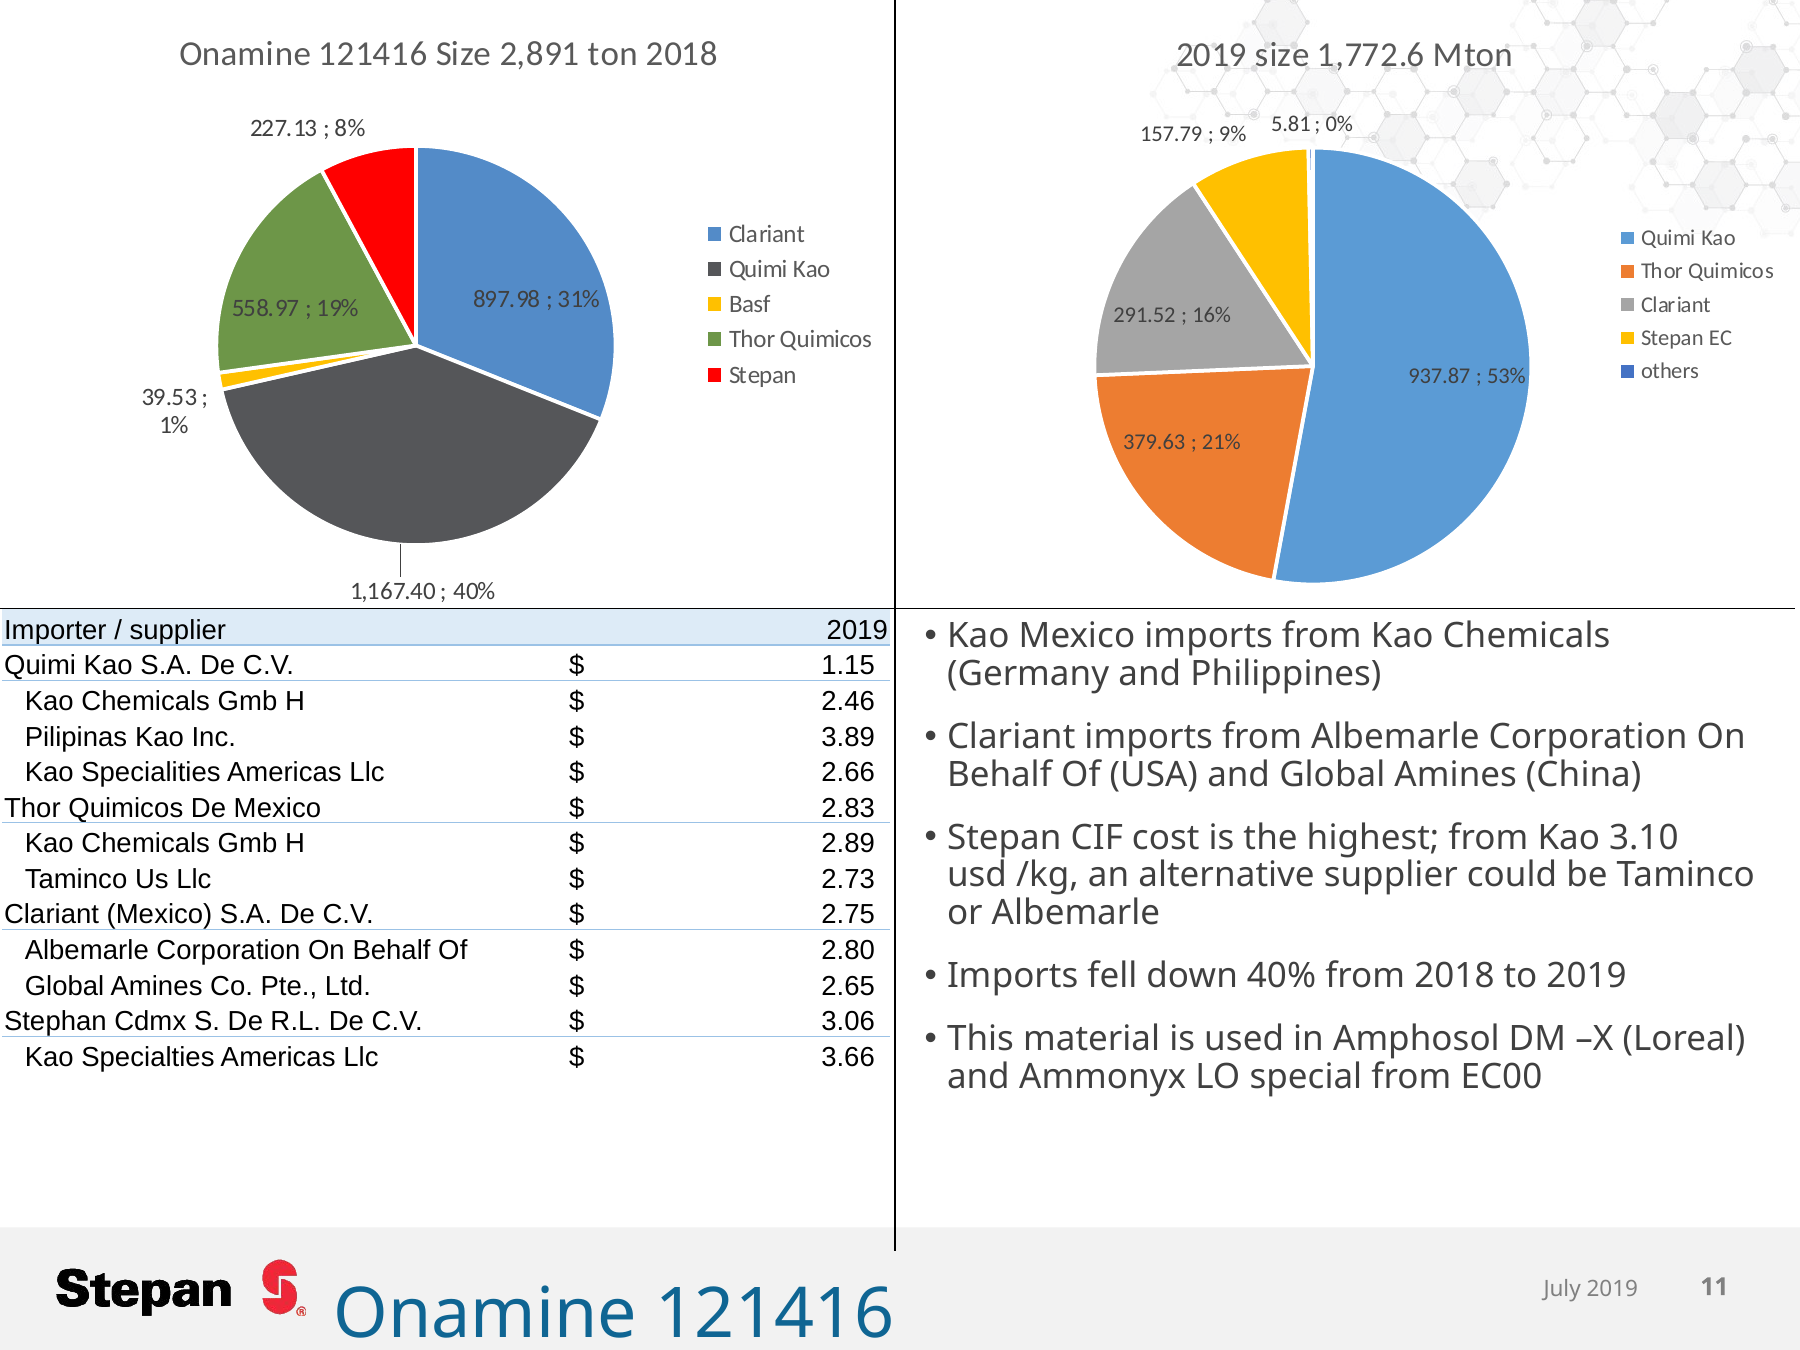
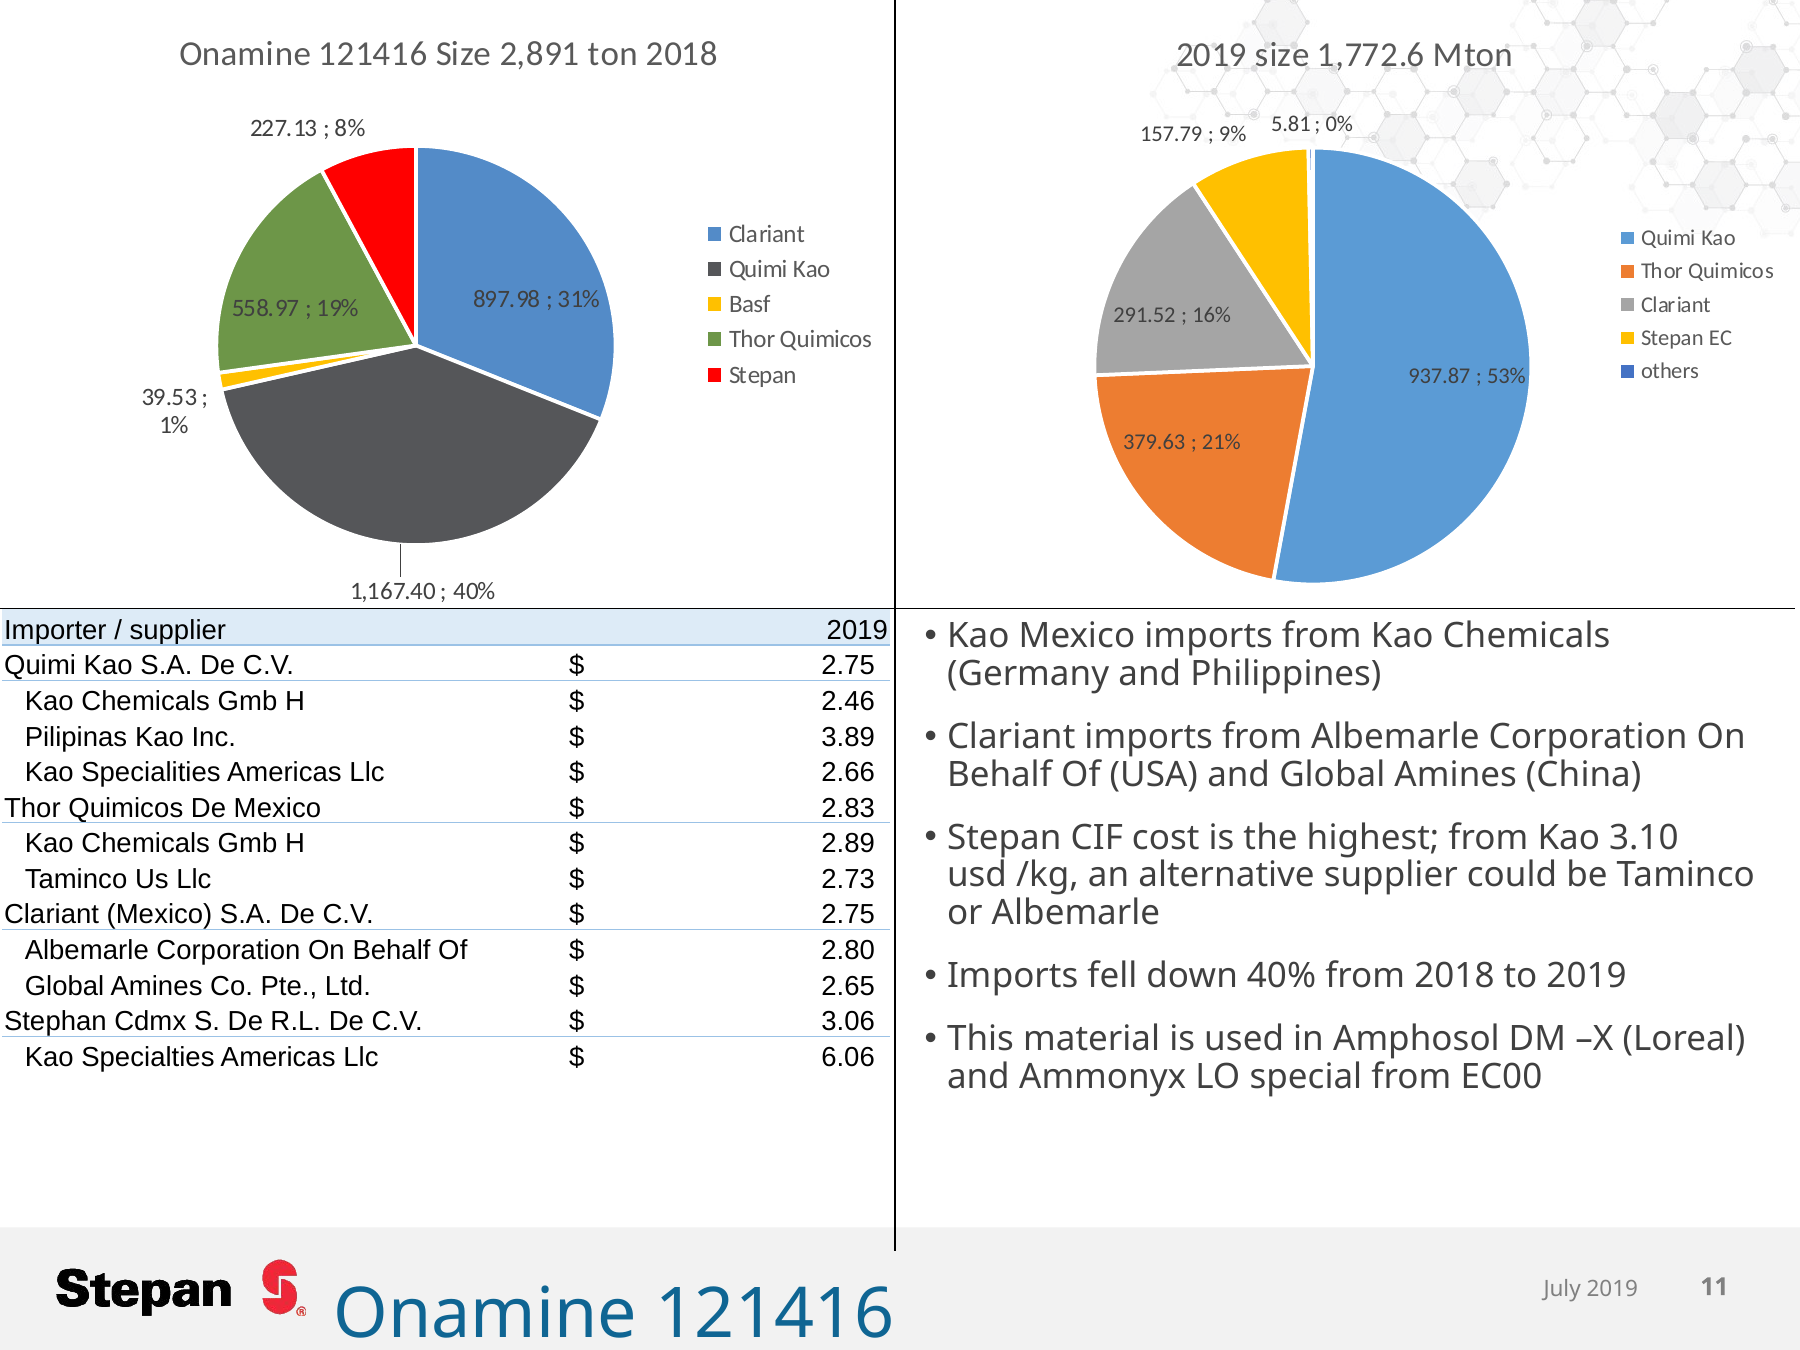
1.15 at (848, 666): 1.15 -> 2.75
3.66: 3.66 -> 6.06
